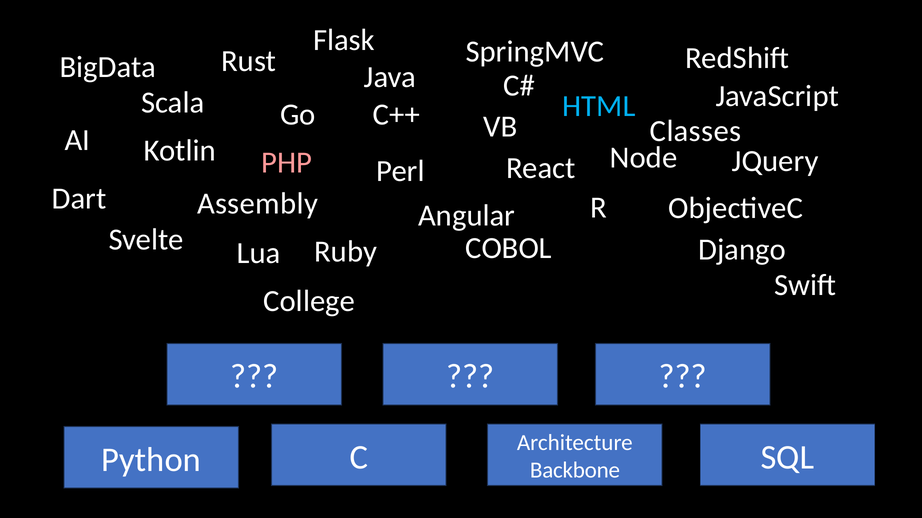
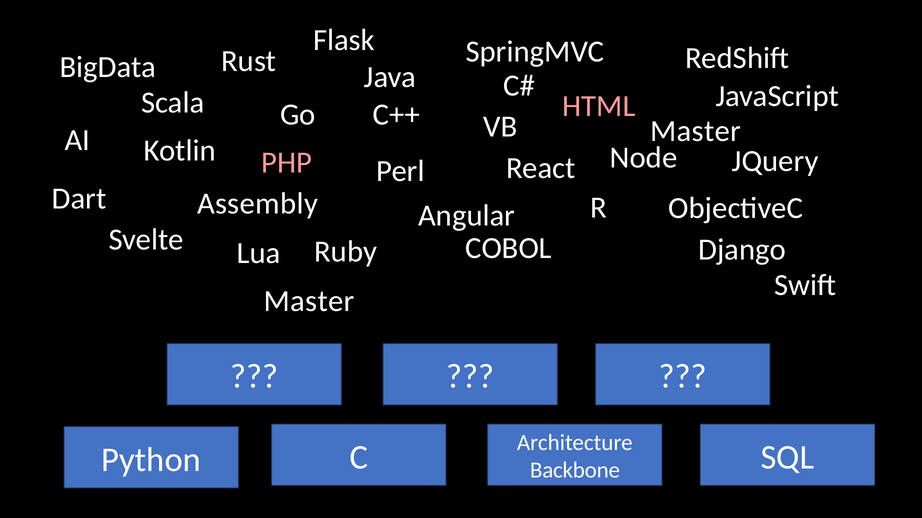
HTML colour: light blue -> pink
Classes at (696, 131): Classes -> Master
College at (309, 301): College -> Master
